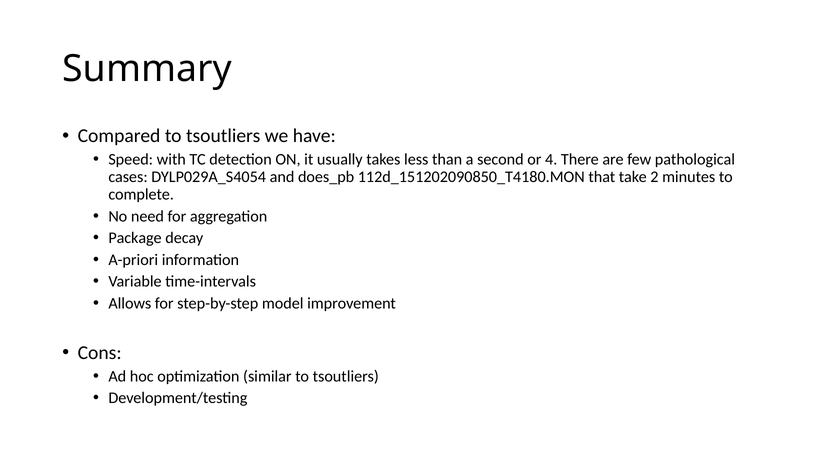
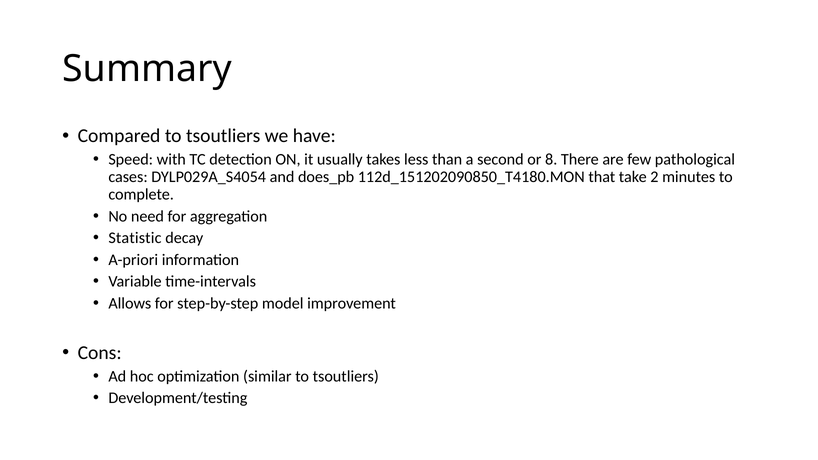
4: 4 -> 8
Package: Package -> Statistic
